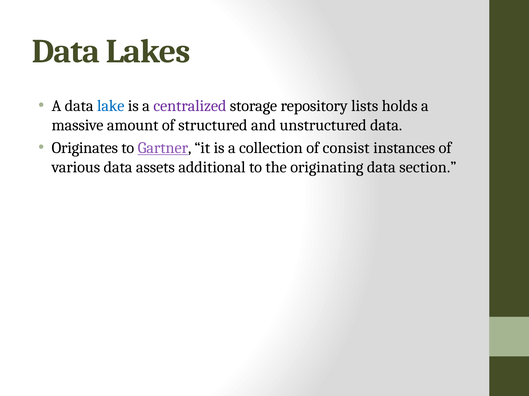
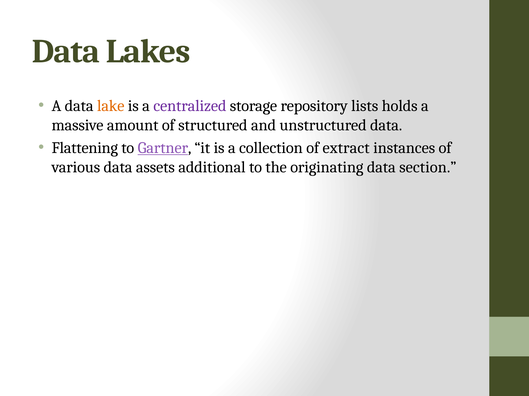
lake colour: blue -> orange
Originates: Originates -> Flattening
consist: consist -> extract
